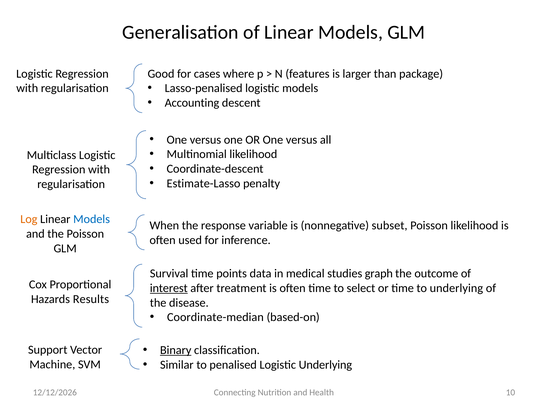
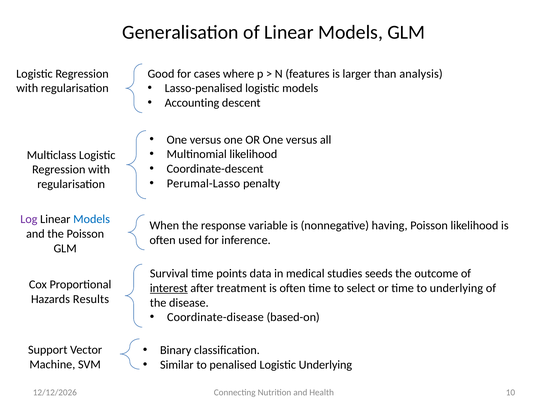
package: package -> analysis
Estimate-Lasso: Estimate-Lasso -> Perumal-Lasso
Log colour: orange -> purple
subset: subset -> having
graph: graph -> seeds
Coordinate-median: Coordinate-median -> Coordinate-disease
Binary underline: present -> none
